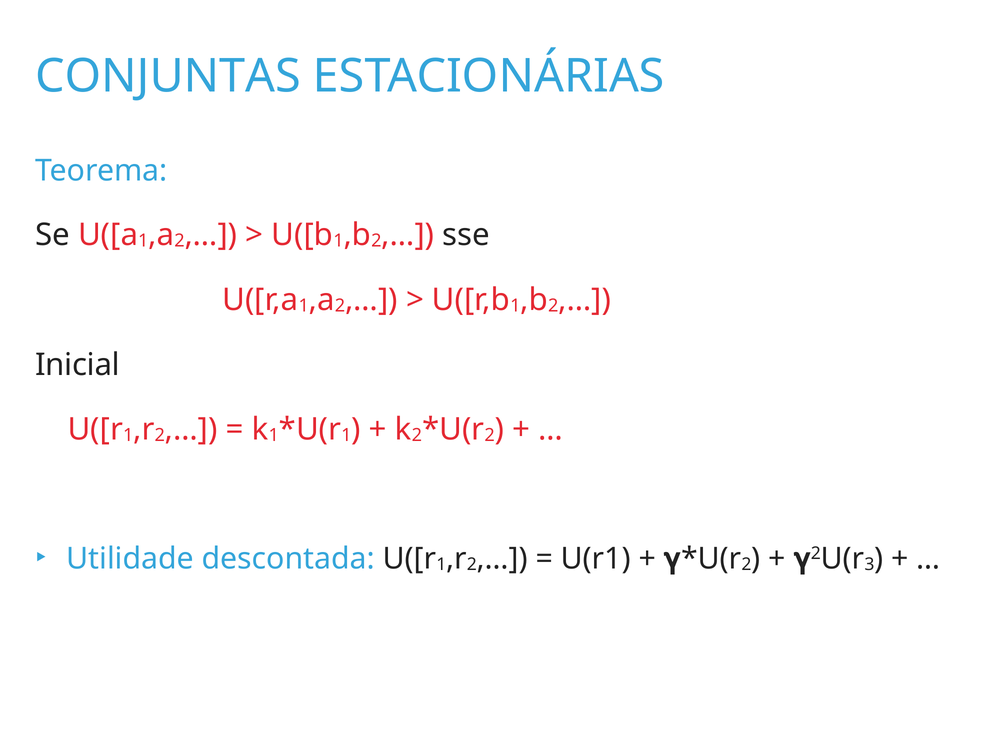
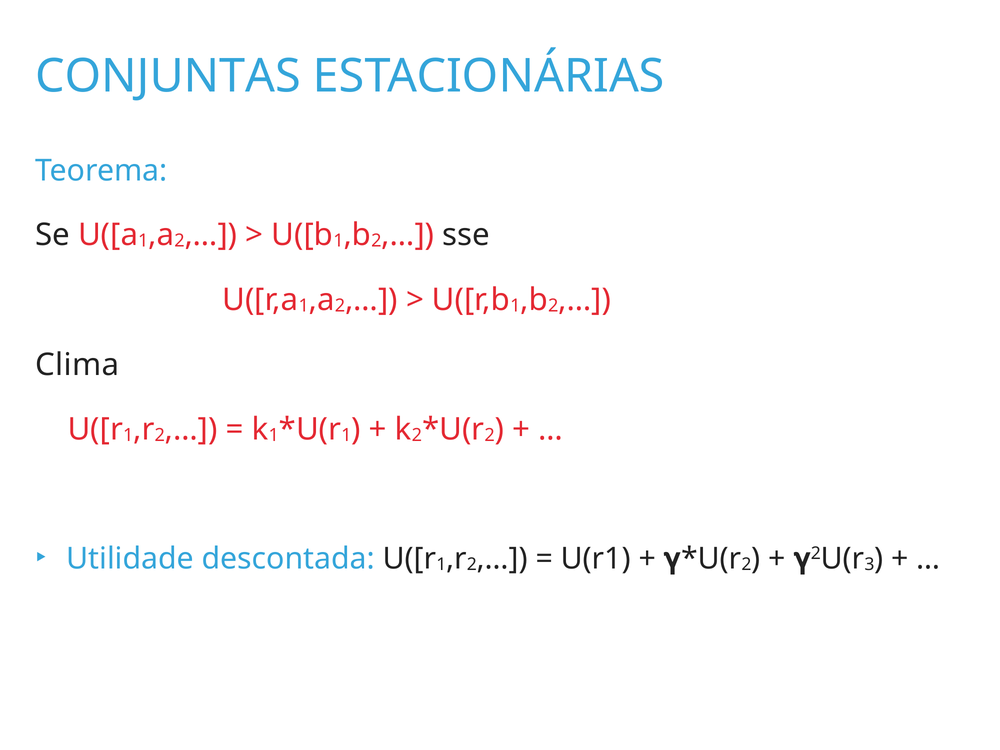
Inicial: Inicial -> Clima
